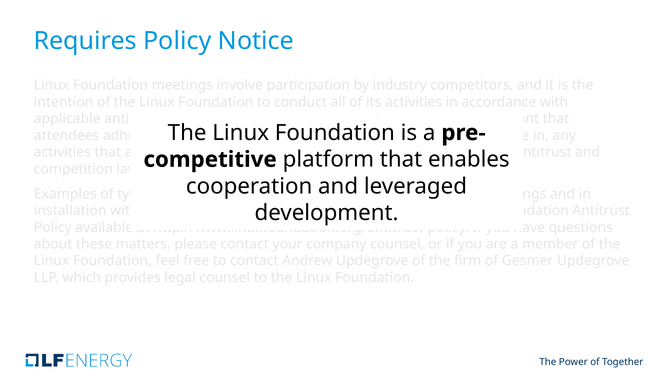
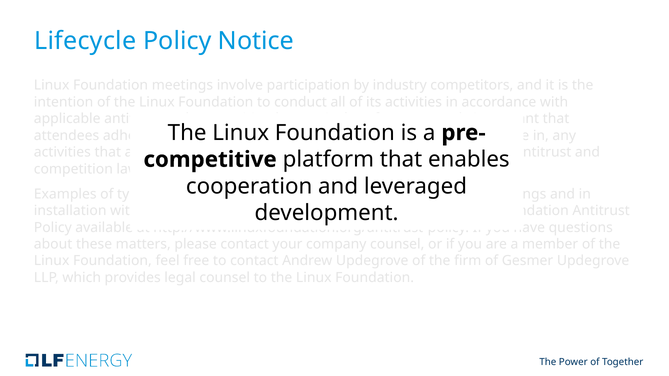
Requires: Requires -> Lifecycle
